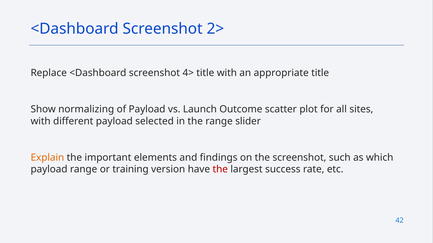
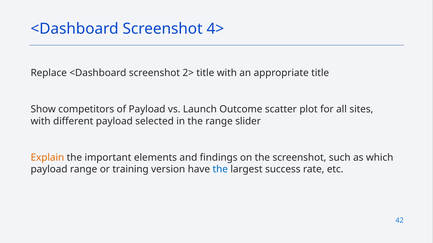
2>: 2> -> 4>
4>: 4> -> 2>
normalizing: normalizing -> competitors
the at (220, 170) colour: red -> blue
